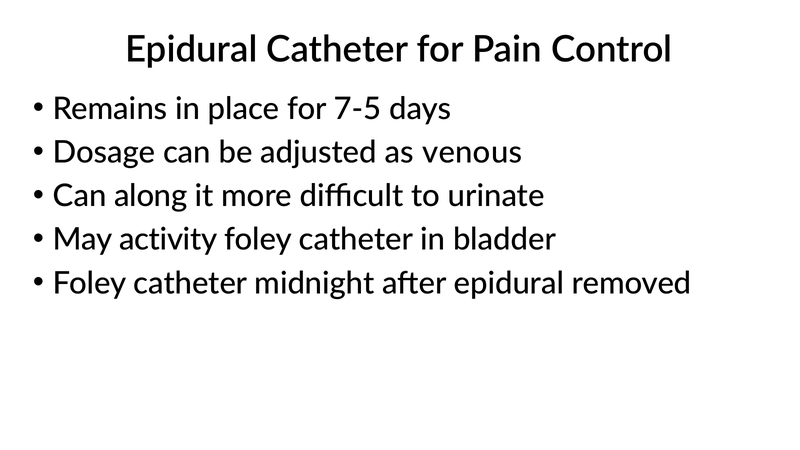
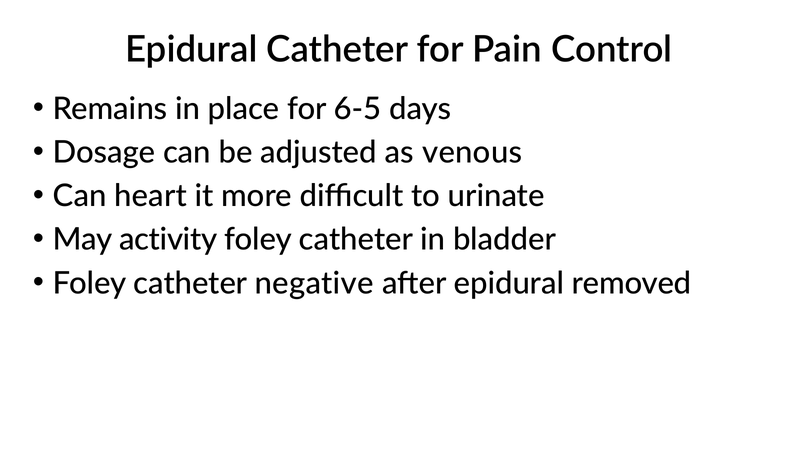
7-5: 7-5 -> 6-5
along: along -> heart
midnight: midnight -> negative
